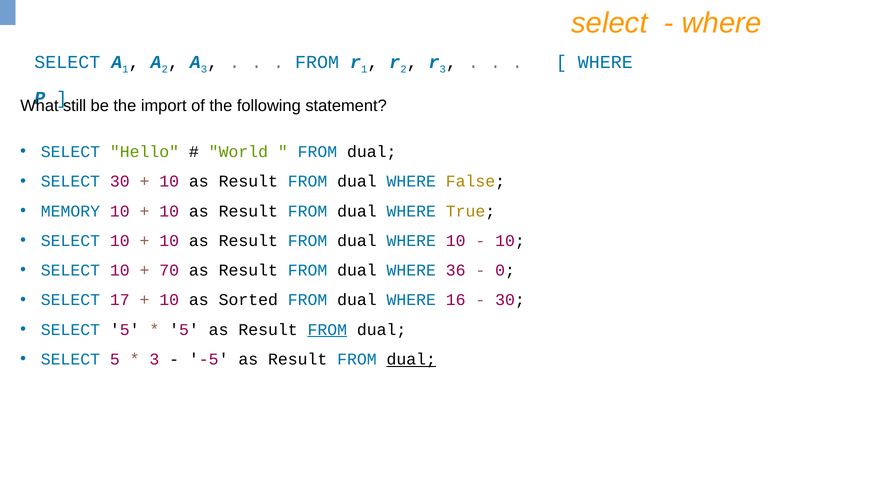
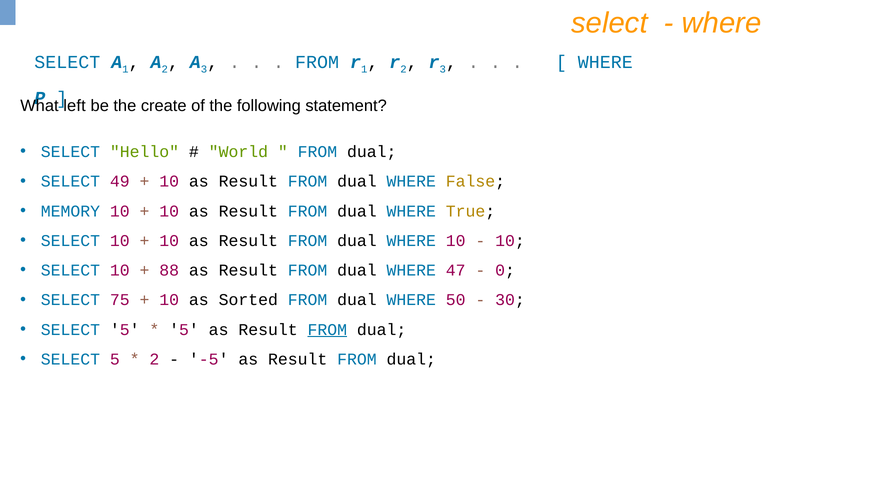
still: still -> left
import: import -> create
SELECT 30: 30 -> 49
70: 70 -> 88
36: 36 -> 47
17: 17 -> 75
16: 16 -> 50
3 at (154, 359): 3 -> 2
dual at (411, 359) underline: present -> none
